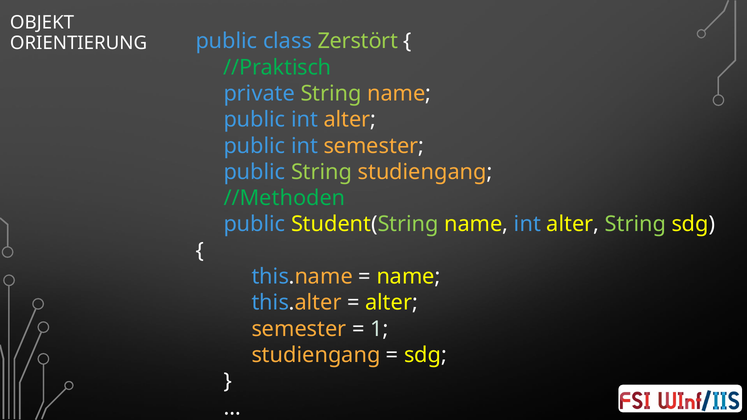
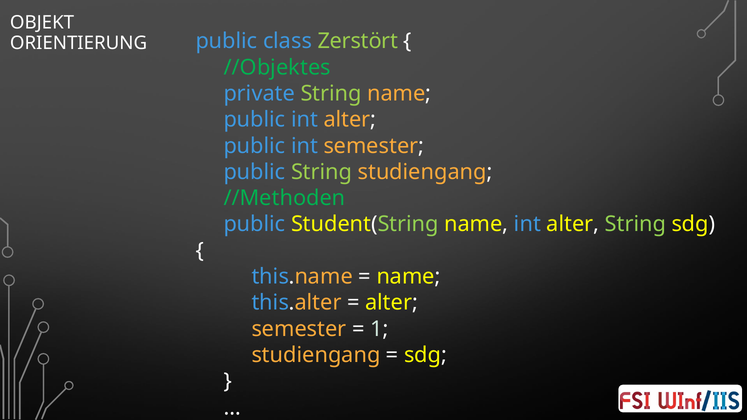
//Praktisch: //Praktisch -> //Objektes
